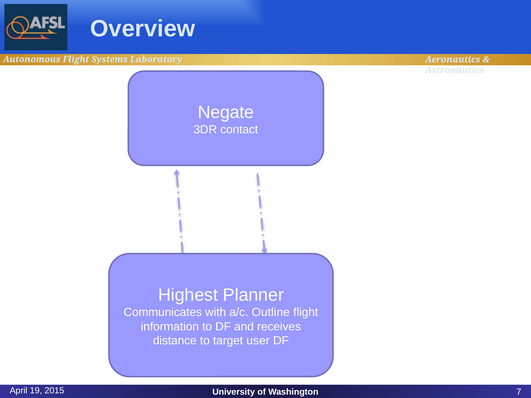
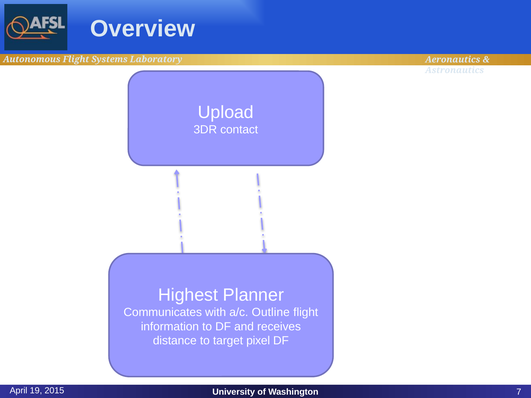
Negate: Negate -> Upload
user: user -> pixel
